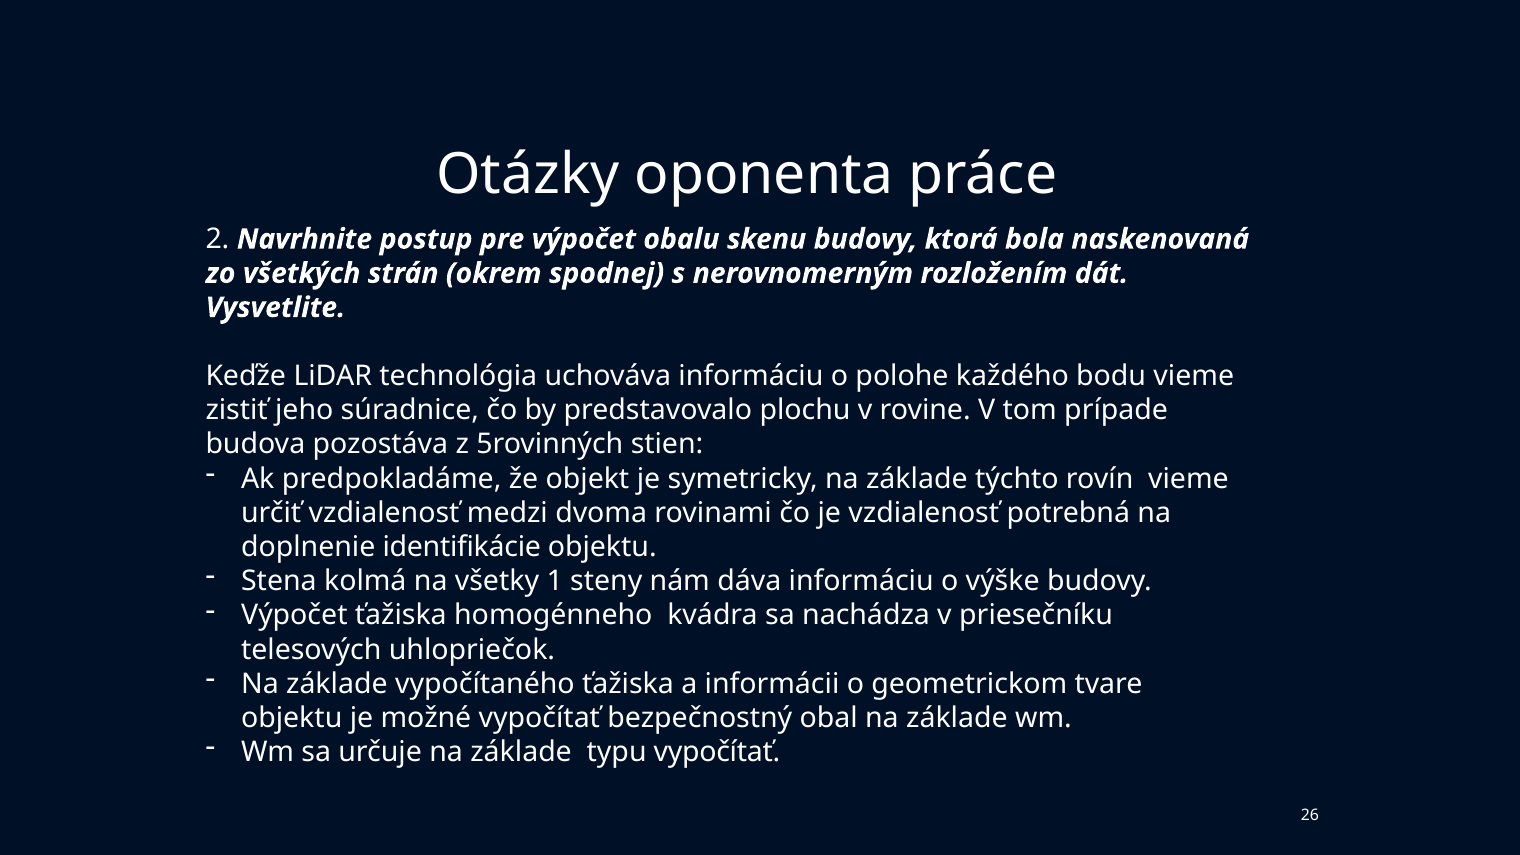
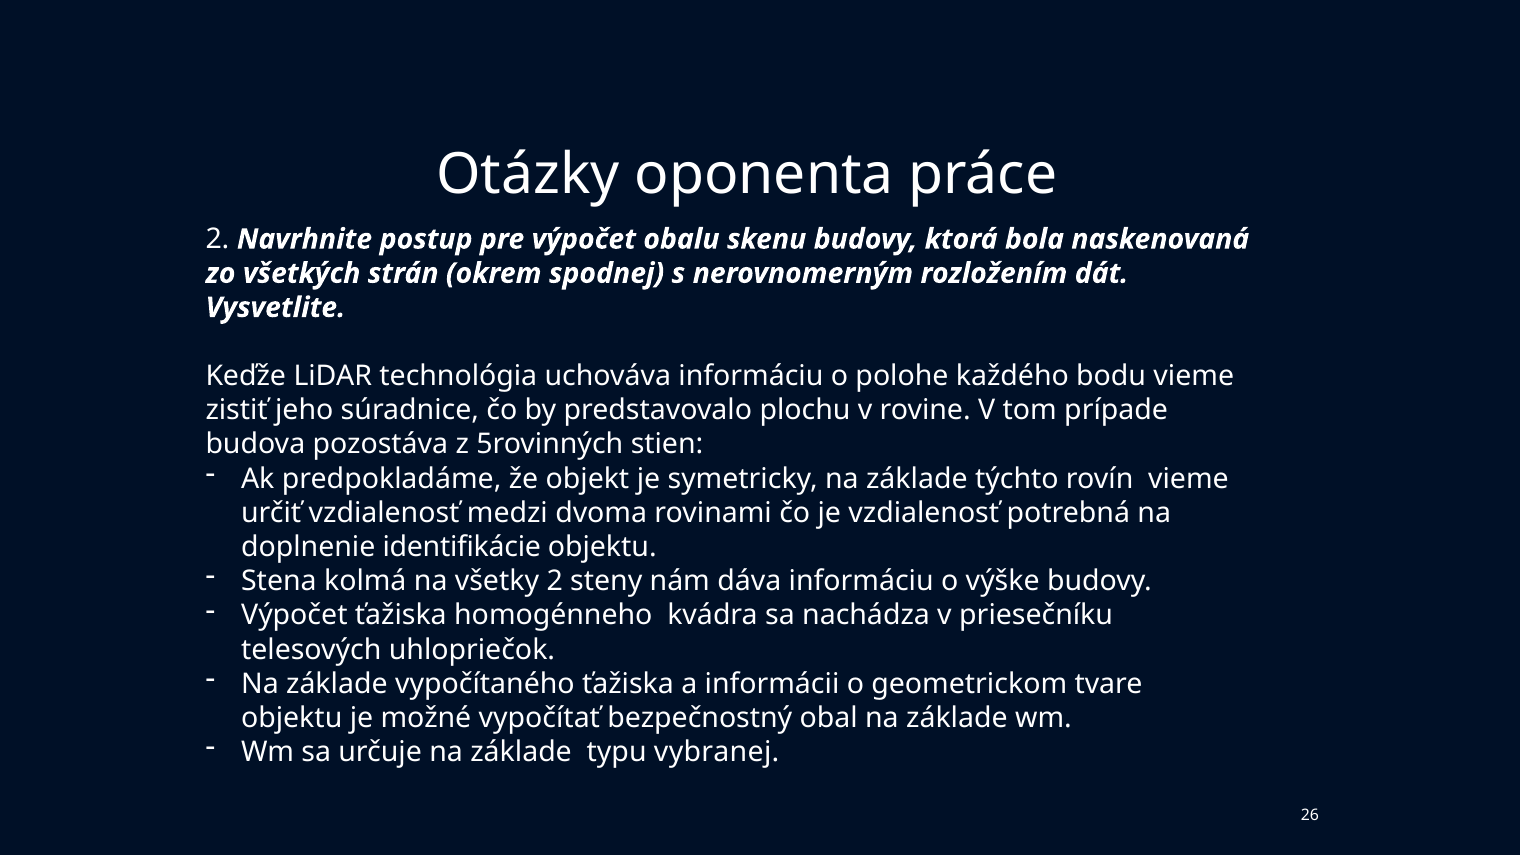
všetky 1: 1 -> 2
typu vypočítať: vypočítať -> vybranej
